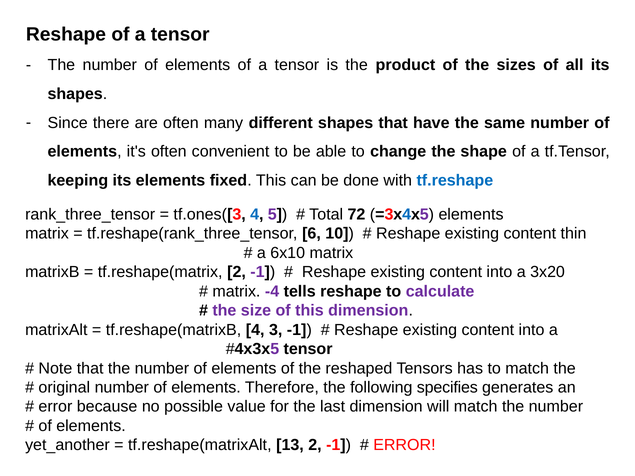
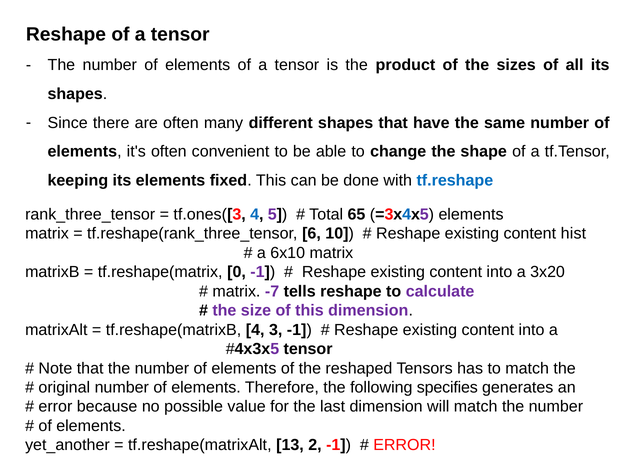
72: 72 -> 65
thin: thin -> hist
tf.reshape(matrix 2: 2 -> 0
-4: -4 -> -7
